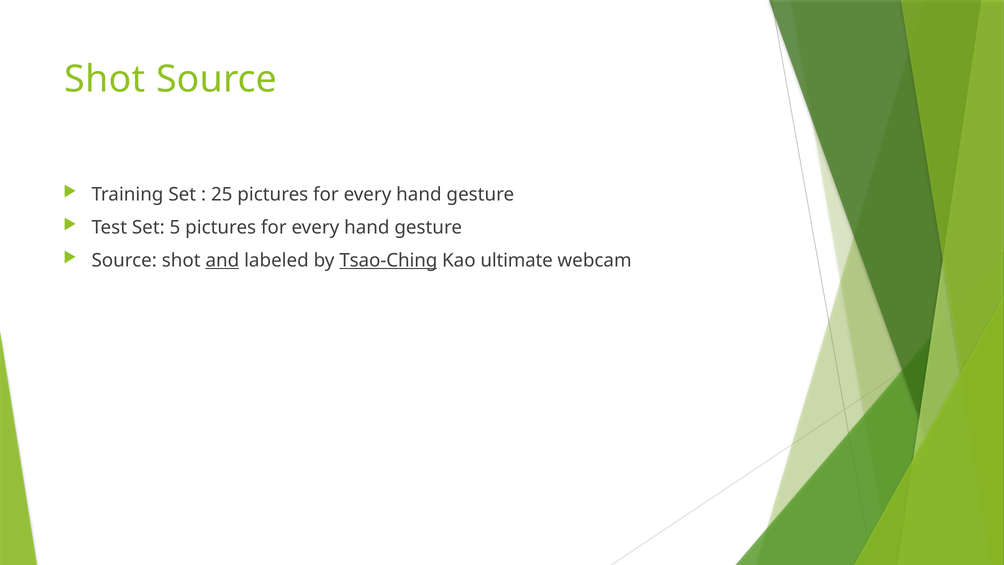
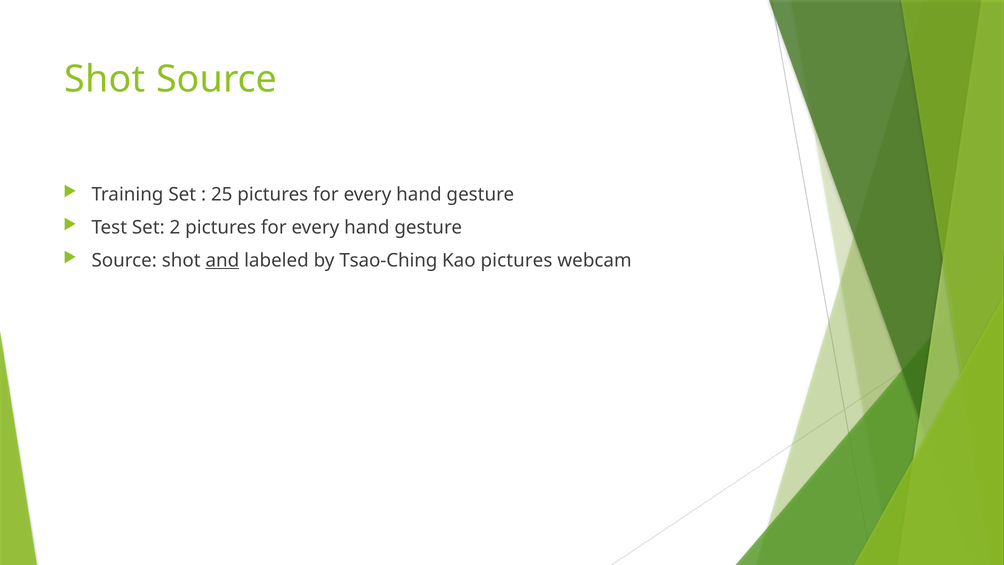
5: 5 -> 2
Tsao-Ching underline: present -> none
Kao ultimate: ultimate -> pictures
